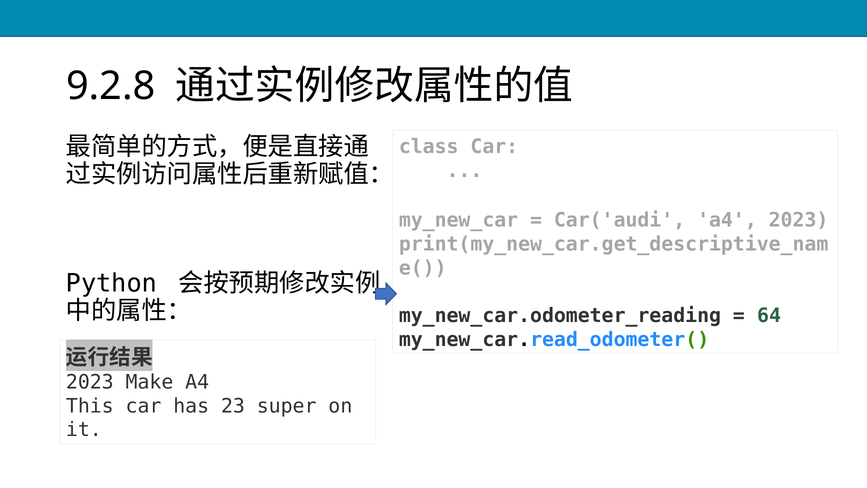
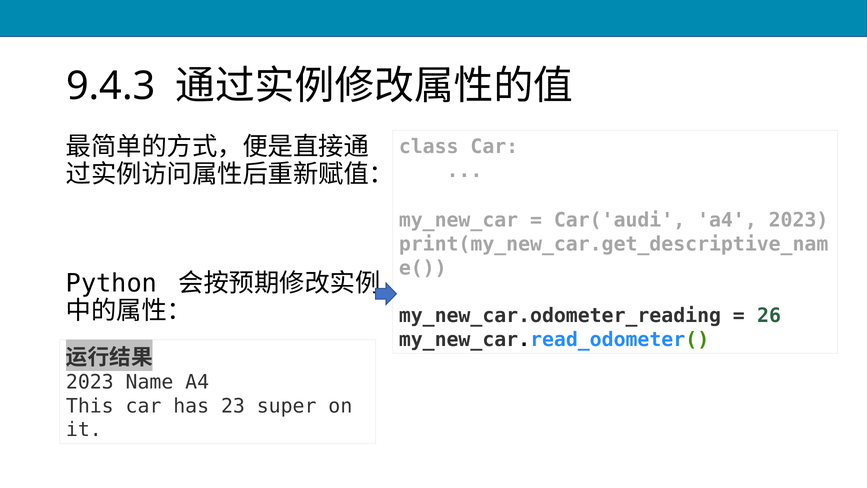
9.2.8: 9.2.8 -> 9.4.3
64: 64 -> 26
Make: Make -> Name
